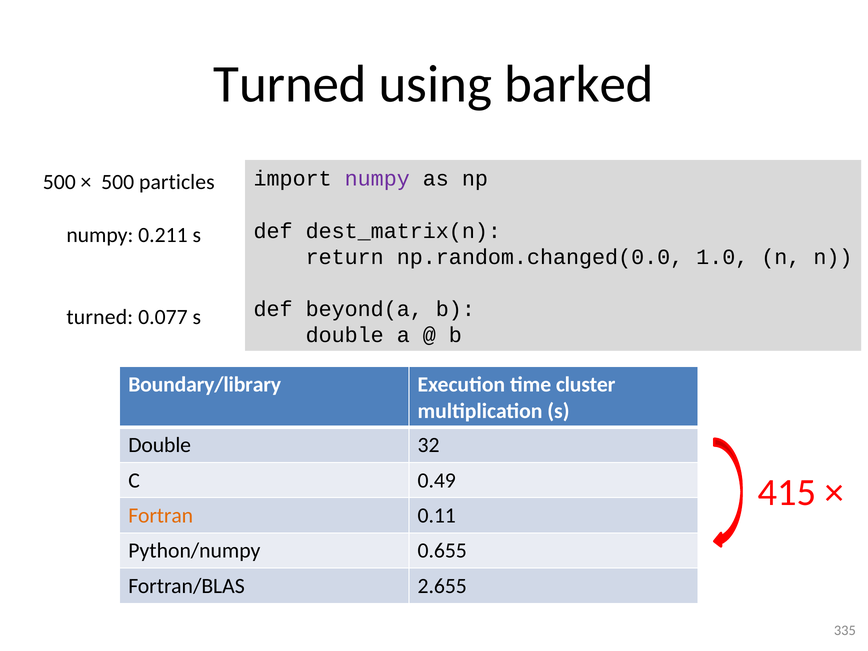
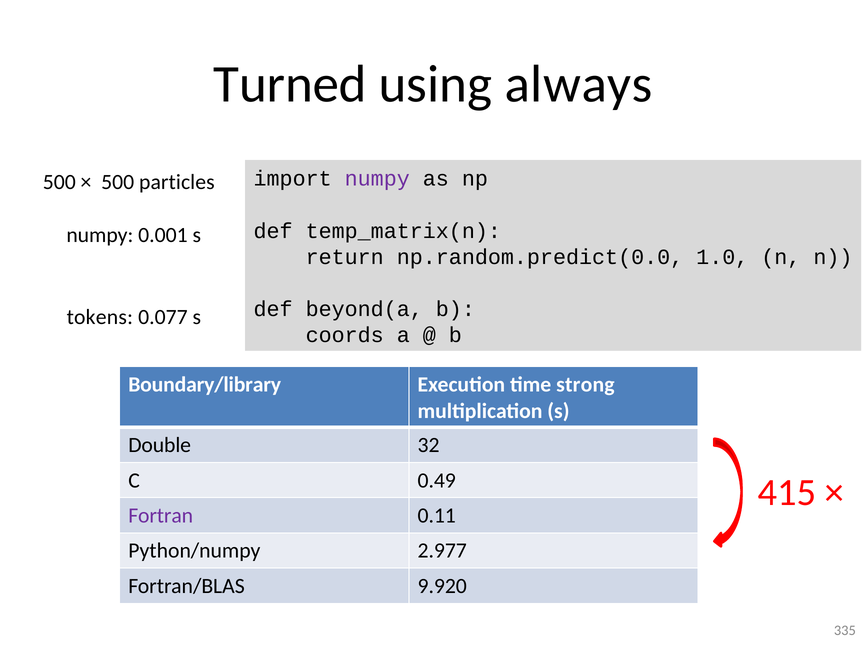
barked: barked -> always
dest_matrix(n: dest_matrix(n -> temp_matrix(n
0.211: 0.211 -> 0.001
np.random.changed(0.0: np.random.changed(0.0 -> np.random.predict(0.0
turned at (100, 317): turned -> tokens
double at (345, 335): double -> coords
cluster: cluster -> strong
Fortran colour: orange -> purple
0.655: 0.655 -> 2.977
2.655: 2.655 -> 9.920
